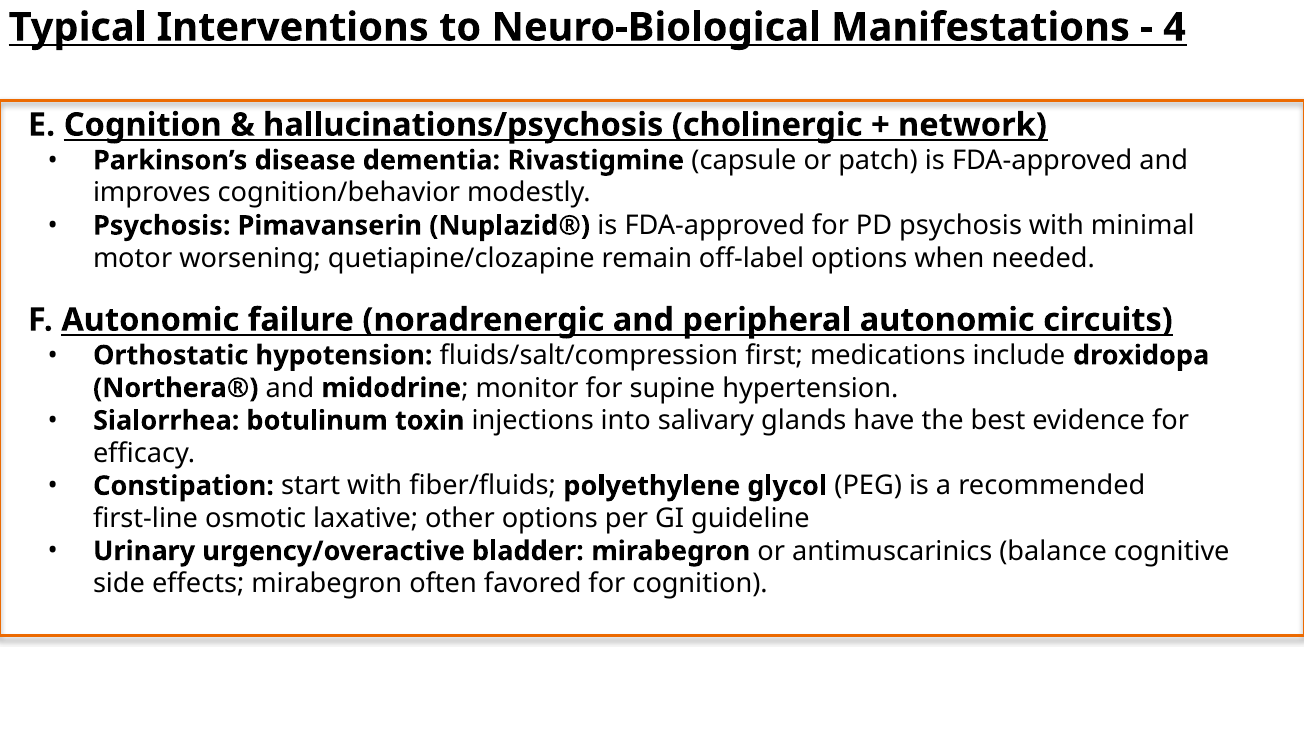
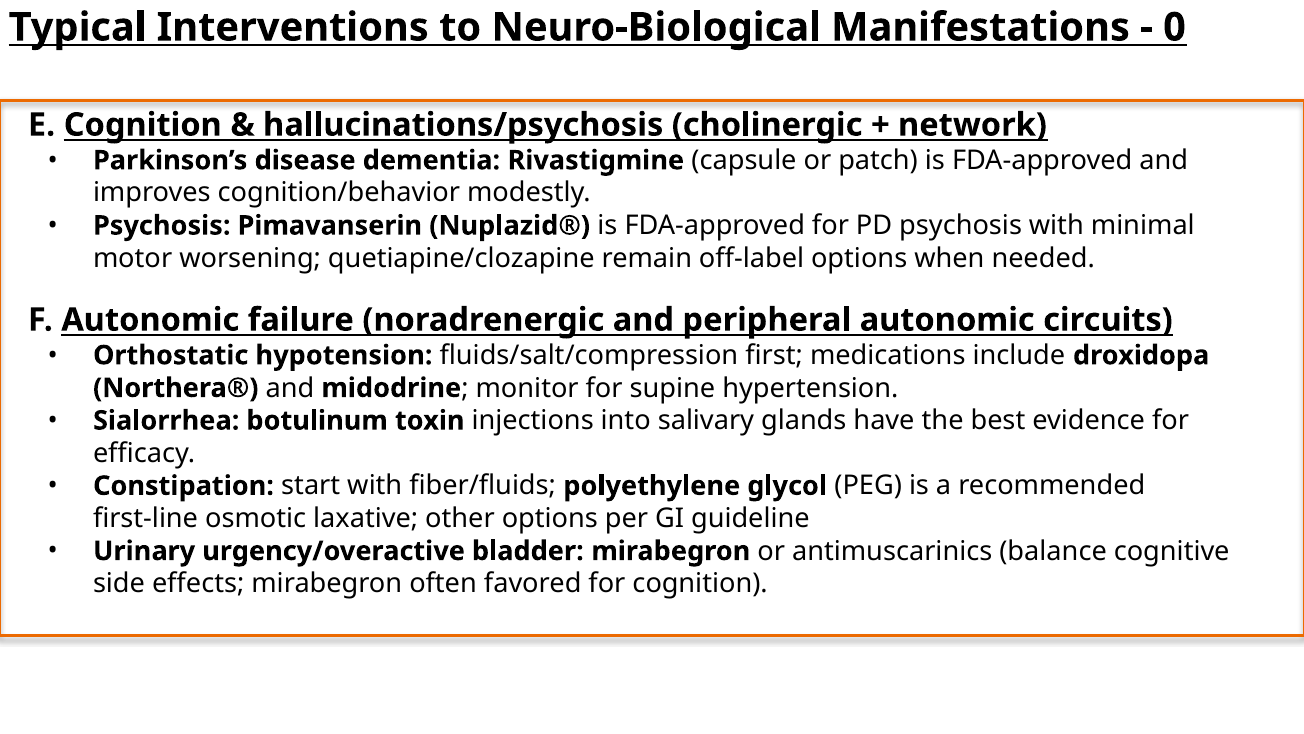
4: 4 -> 0
